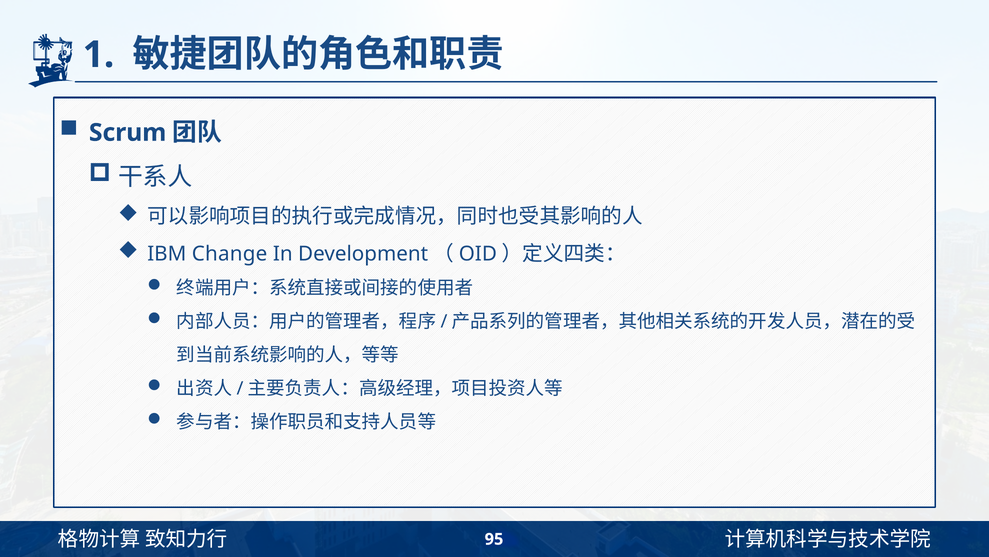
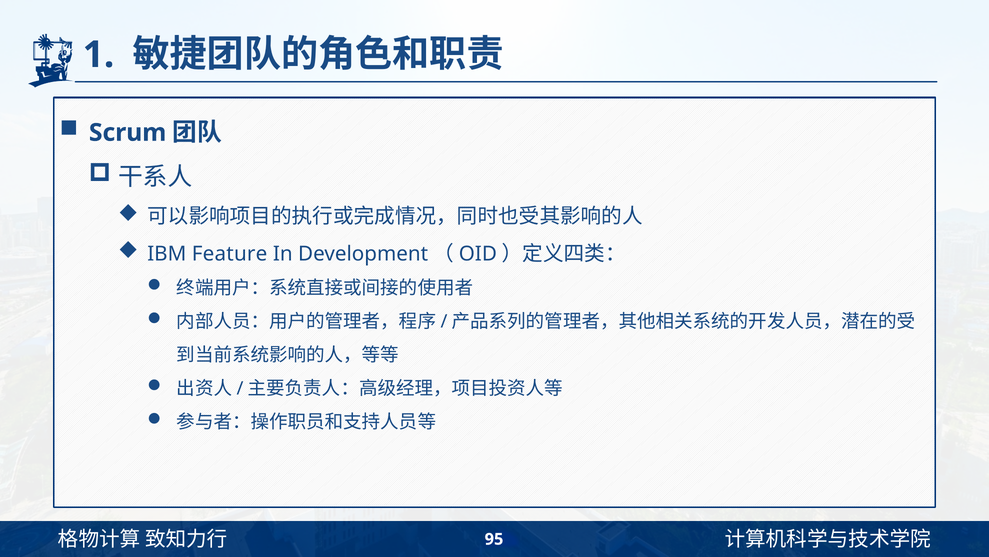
Change: Change -> Feature
